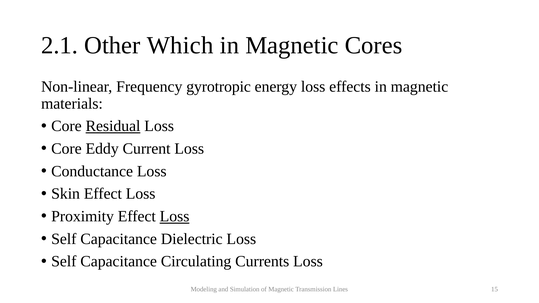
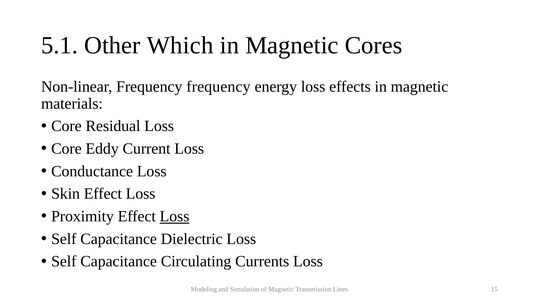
2.1: 2.1 -> 5.1
Frequency gyrotropic: gyrotropic -> frequency
Residual underline: present -> none
